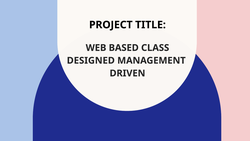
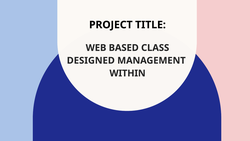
DRIVEN: DRIVEN -> WITHIN
